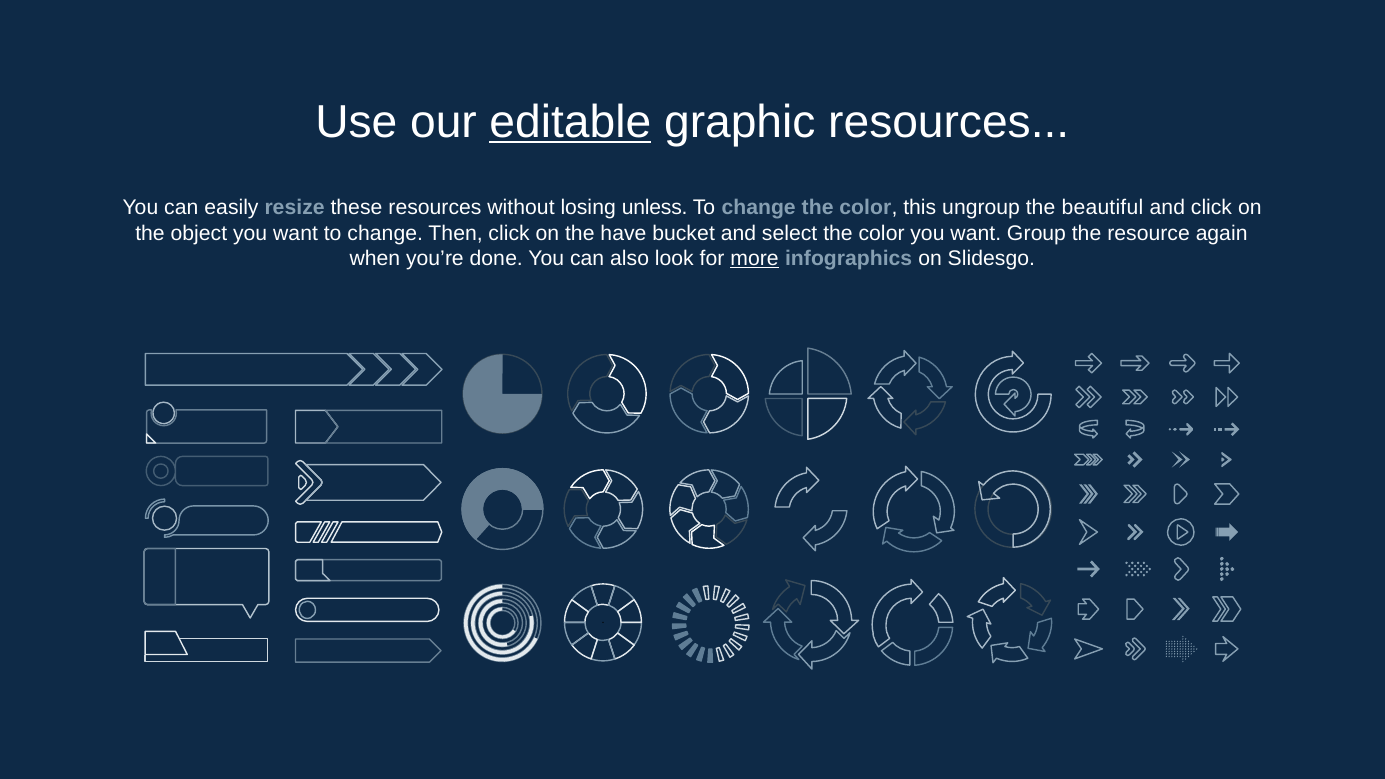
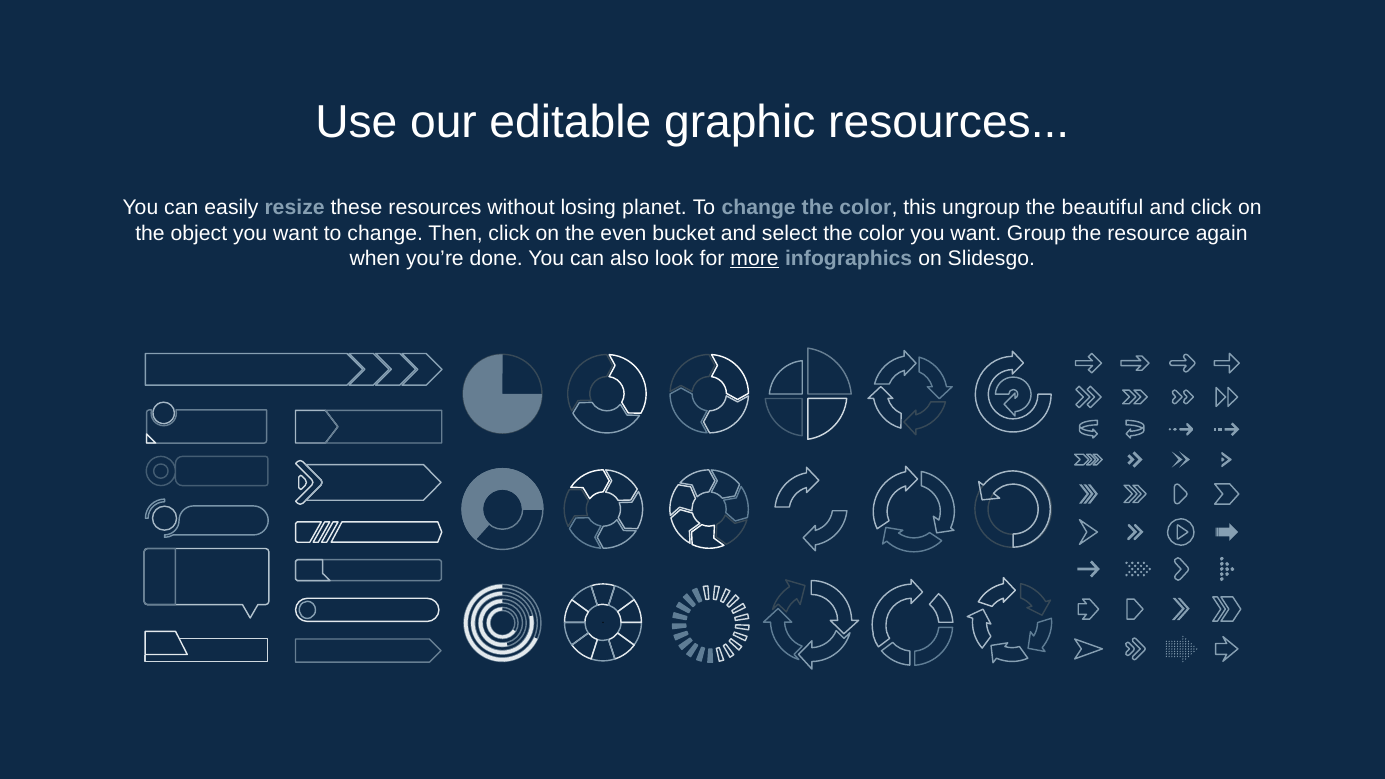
editable underline: present -> none
unless: unless -> planet
have: have -> even
